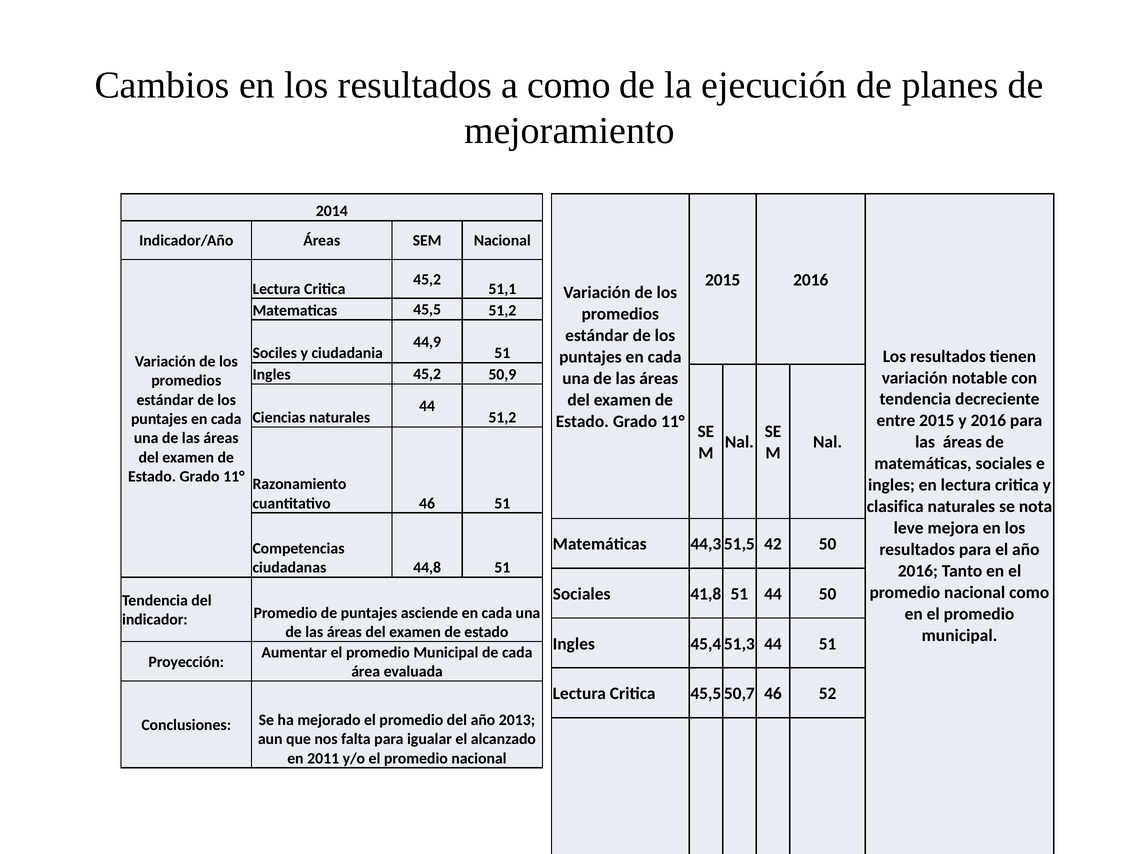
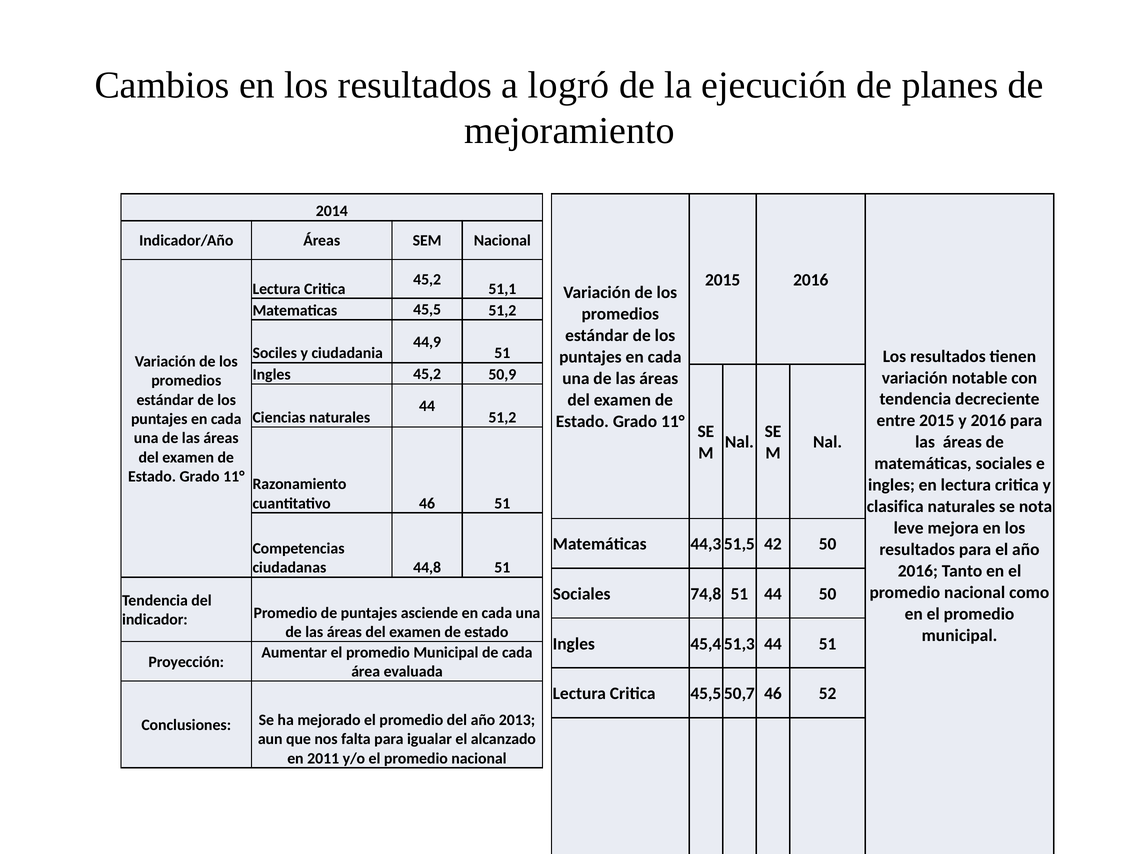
a como: como -> logró
41,8: 41,8 -> 74,8
